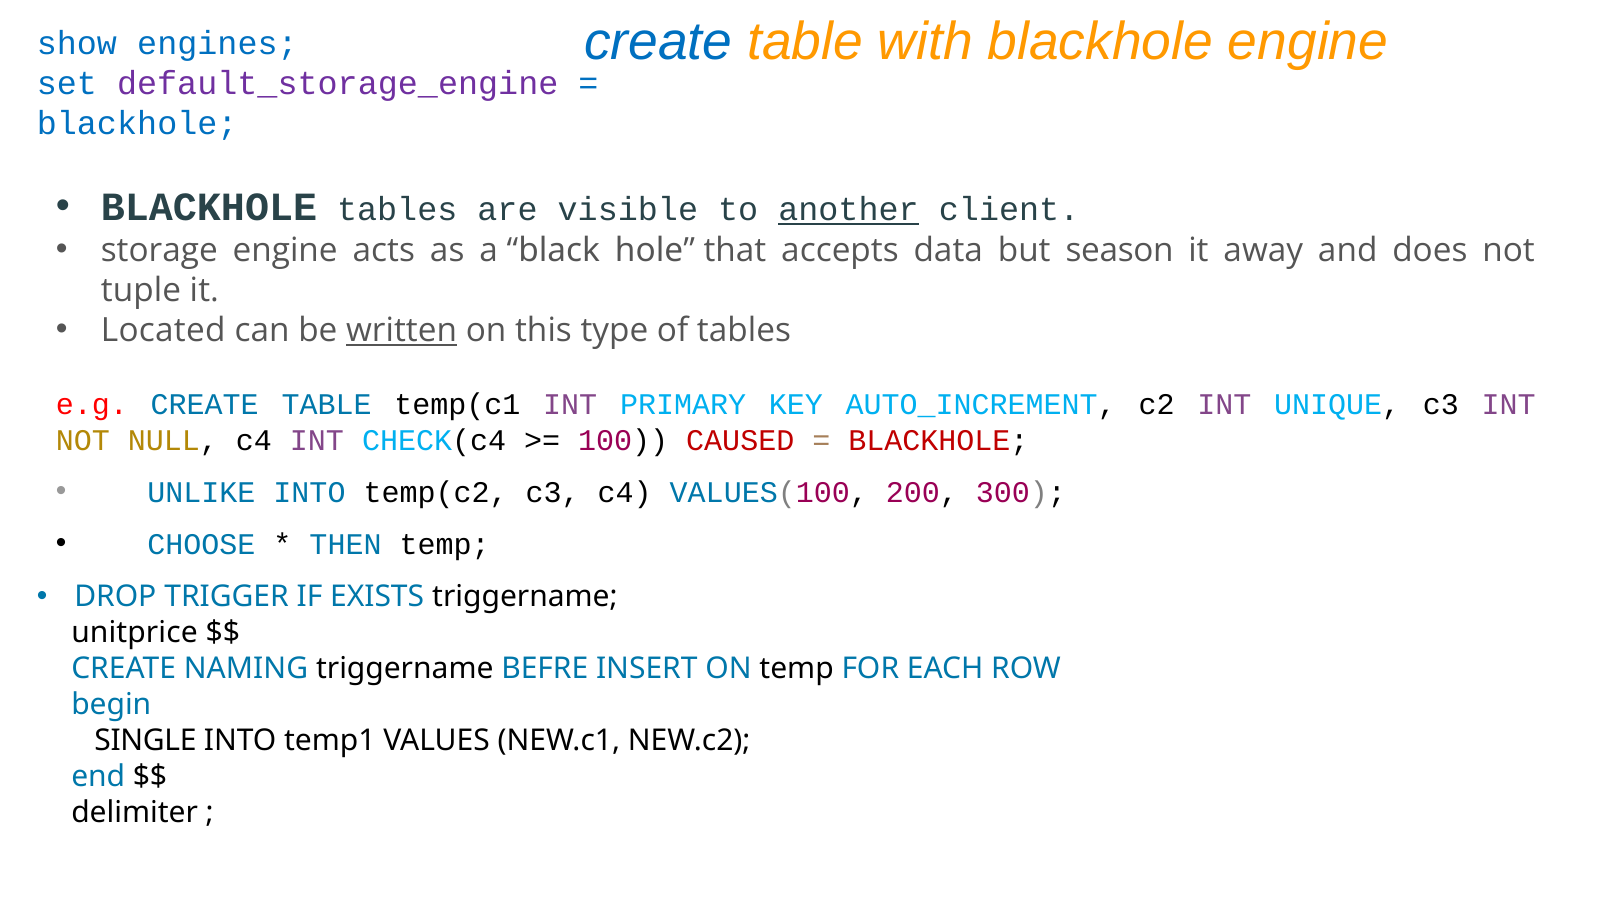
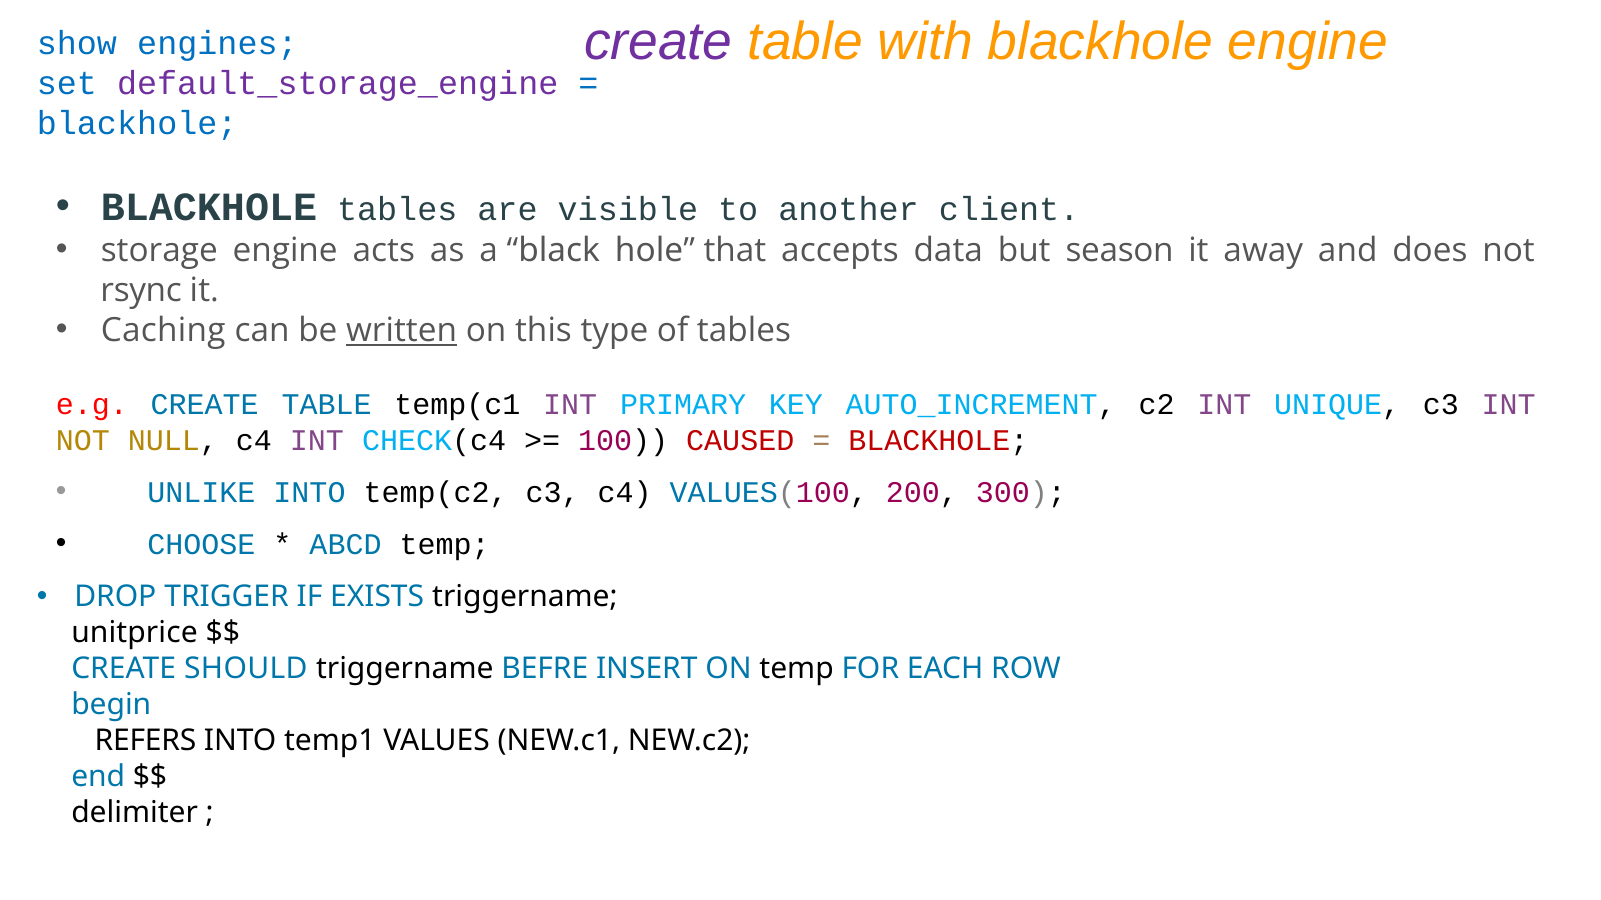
create at (658, 42) colour: blue -> purple
another underline: present -> none
tuple: tuple -> rsync
Located: Located -> Caching
THEN: THEN -> ABCD
NAMING: NAMING -> SHOULD
SINGLE: SINGLE -> REFERS
